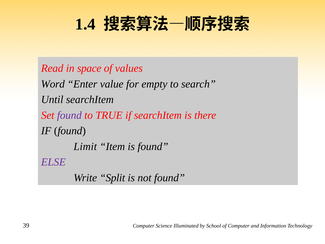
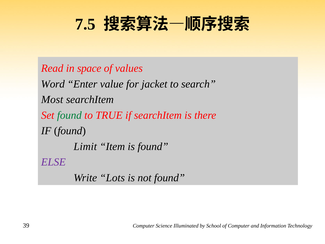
1.4: 1.4 -> 7.5
empty: empty -> jacket
Until: Until -> Most
found at (69, 115) colour: purple -> green
Split: Split -> Lots
